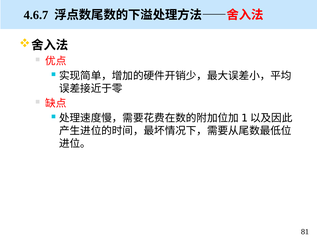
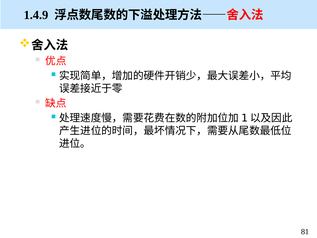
4.6.7: 4.6.7 -> 1.4.9
